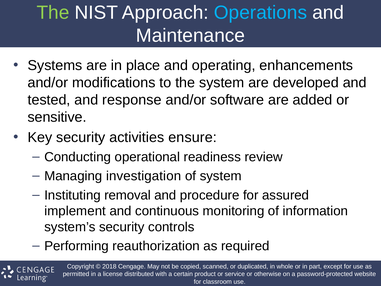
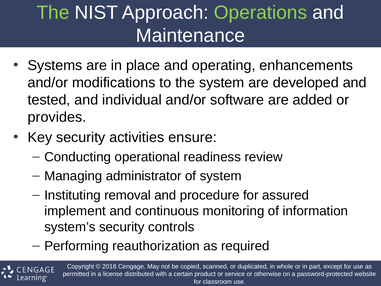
Operations colour: light blue -> light green
response: response -> individual
sensitive: sensitive -> provides
investigation: investigation -> administrator
